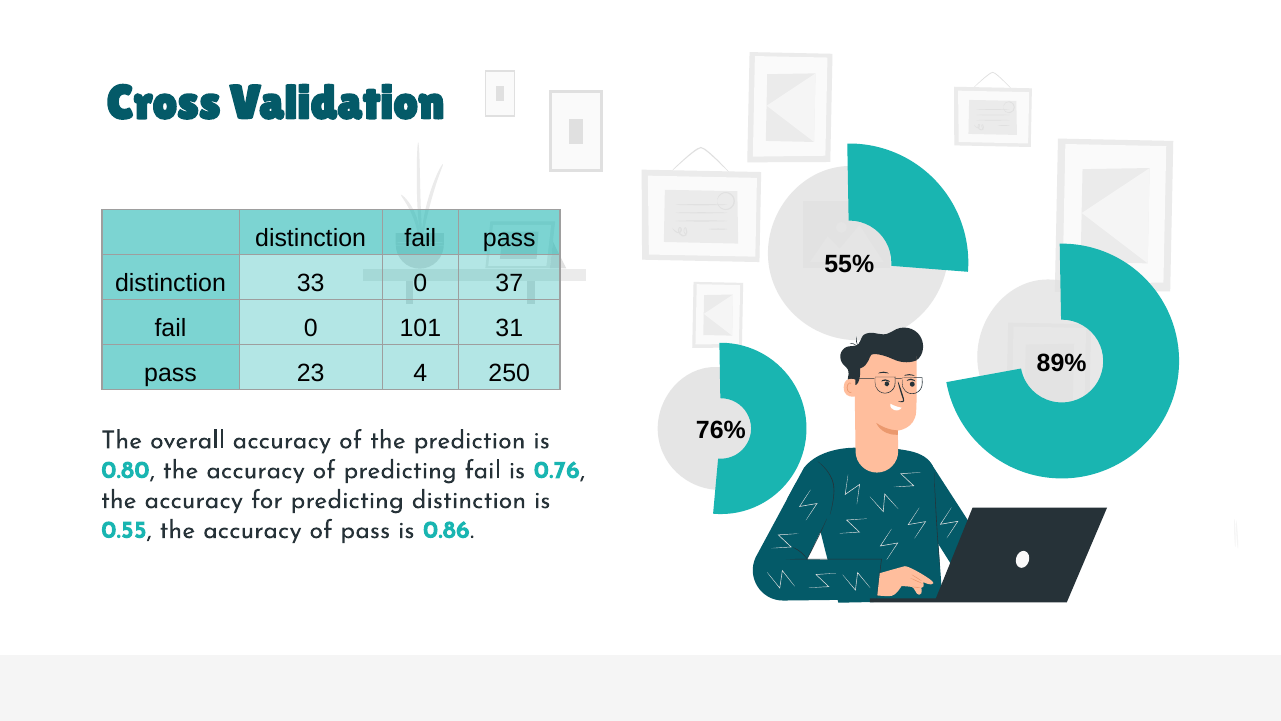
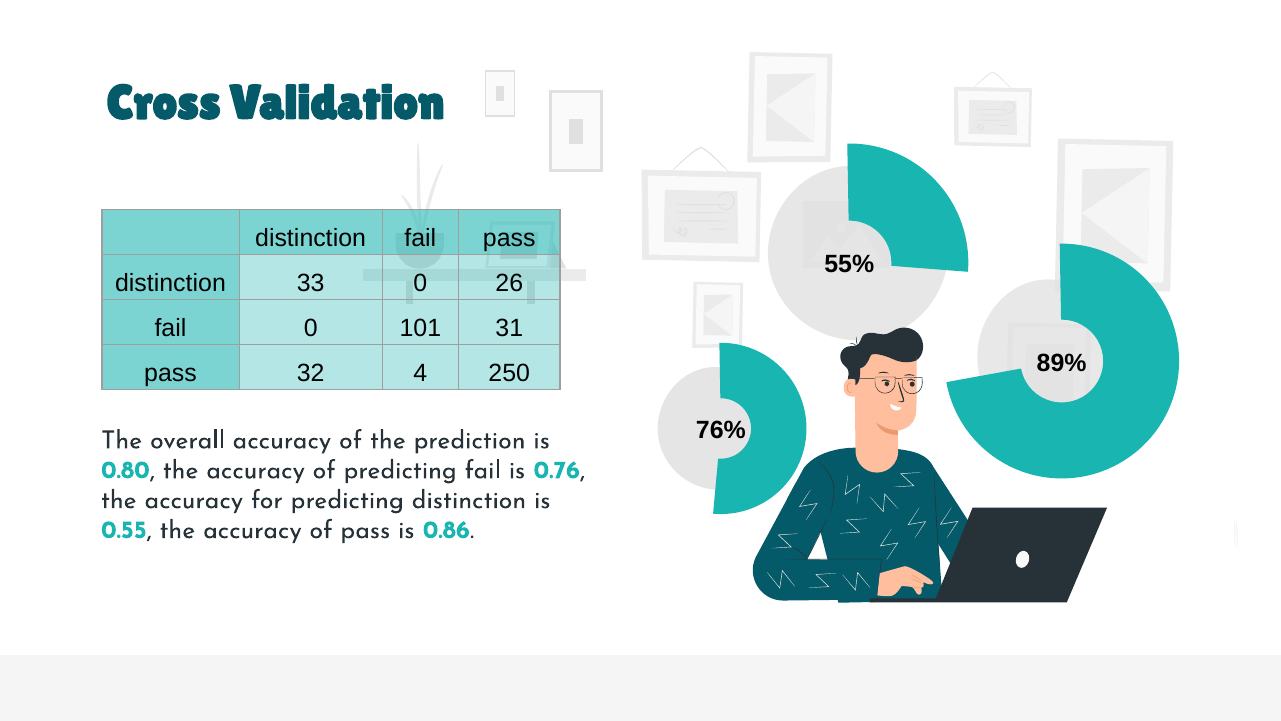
37: 37 -> 26
23: 23 -> 32
